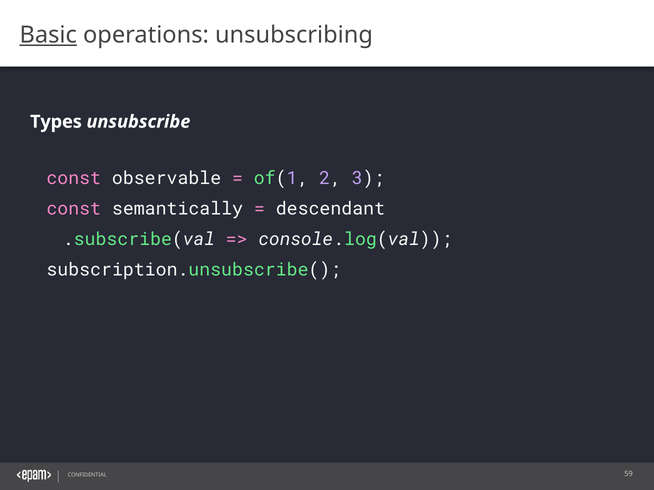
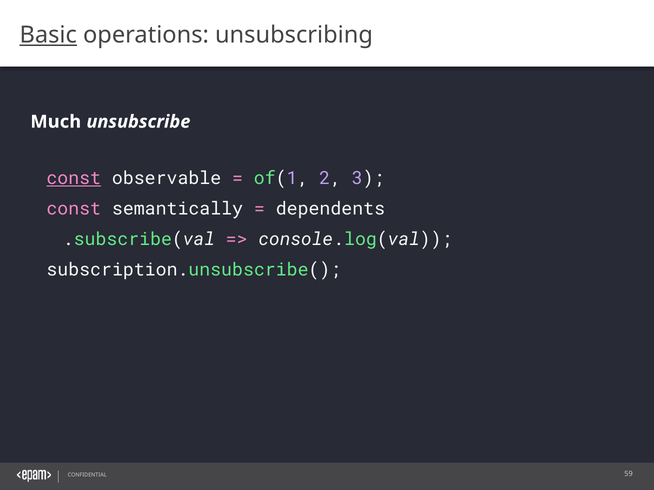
Types: Types -> Much
const at (74, 179) underline: none -> present
descendant: descendant -> dependents
